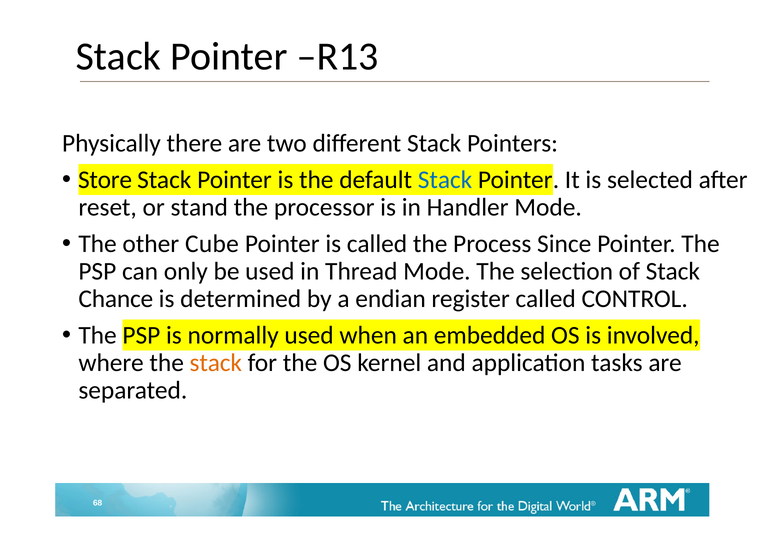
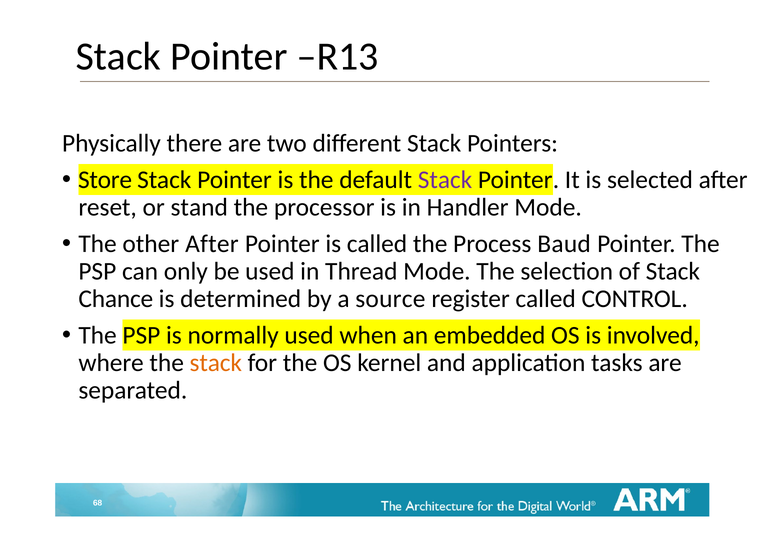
Stack at (445, 180) colour: blue -> purple
other Cube: Cube -> After
Since: Since -> Baud
endian: endian -> source
